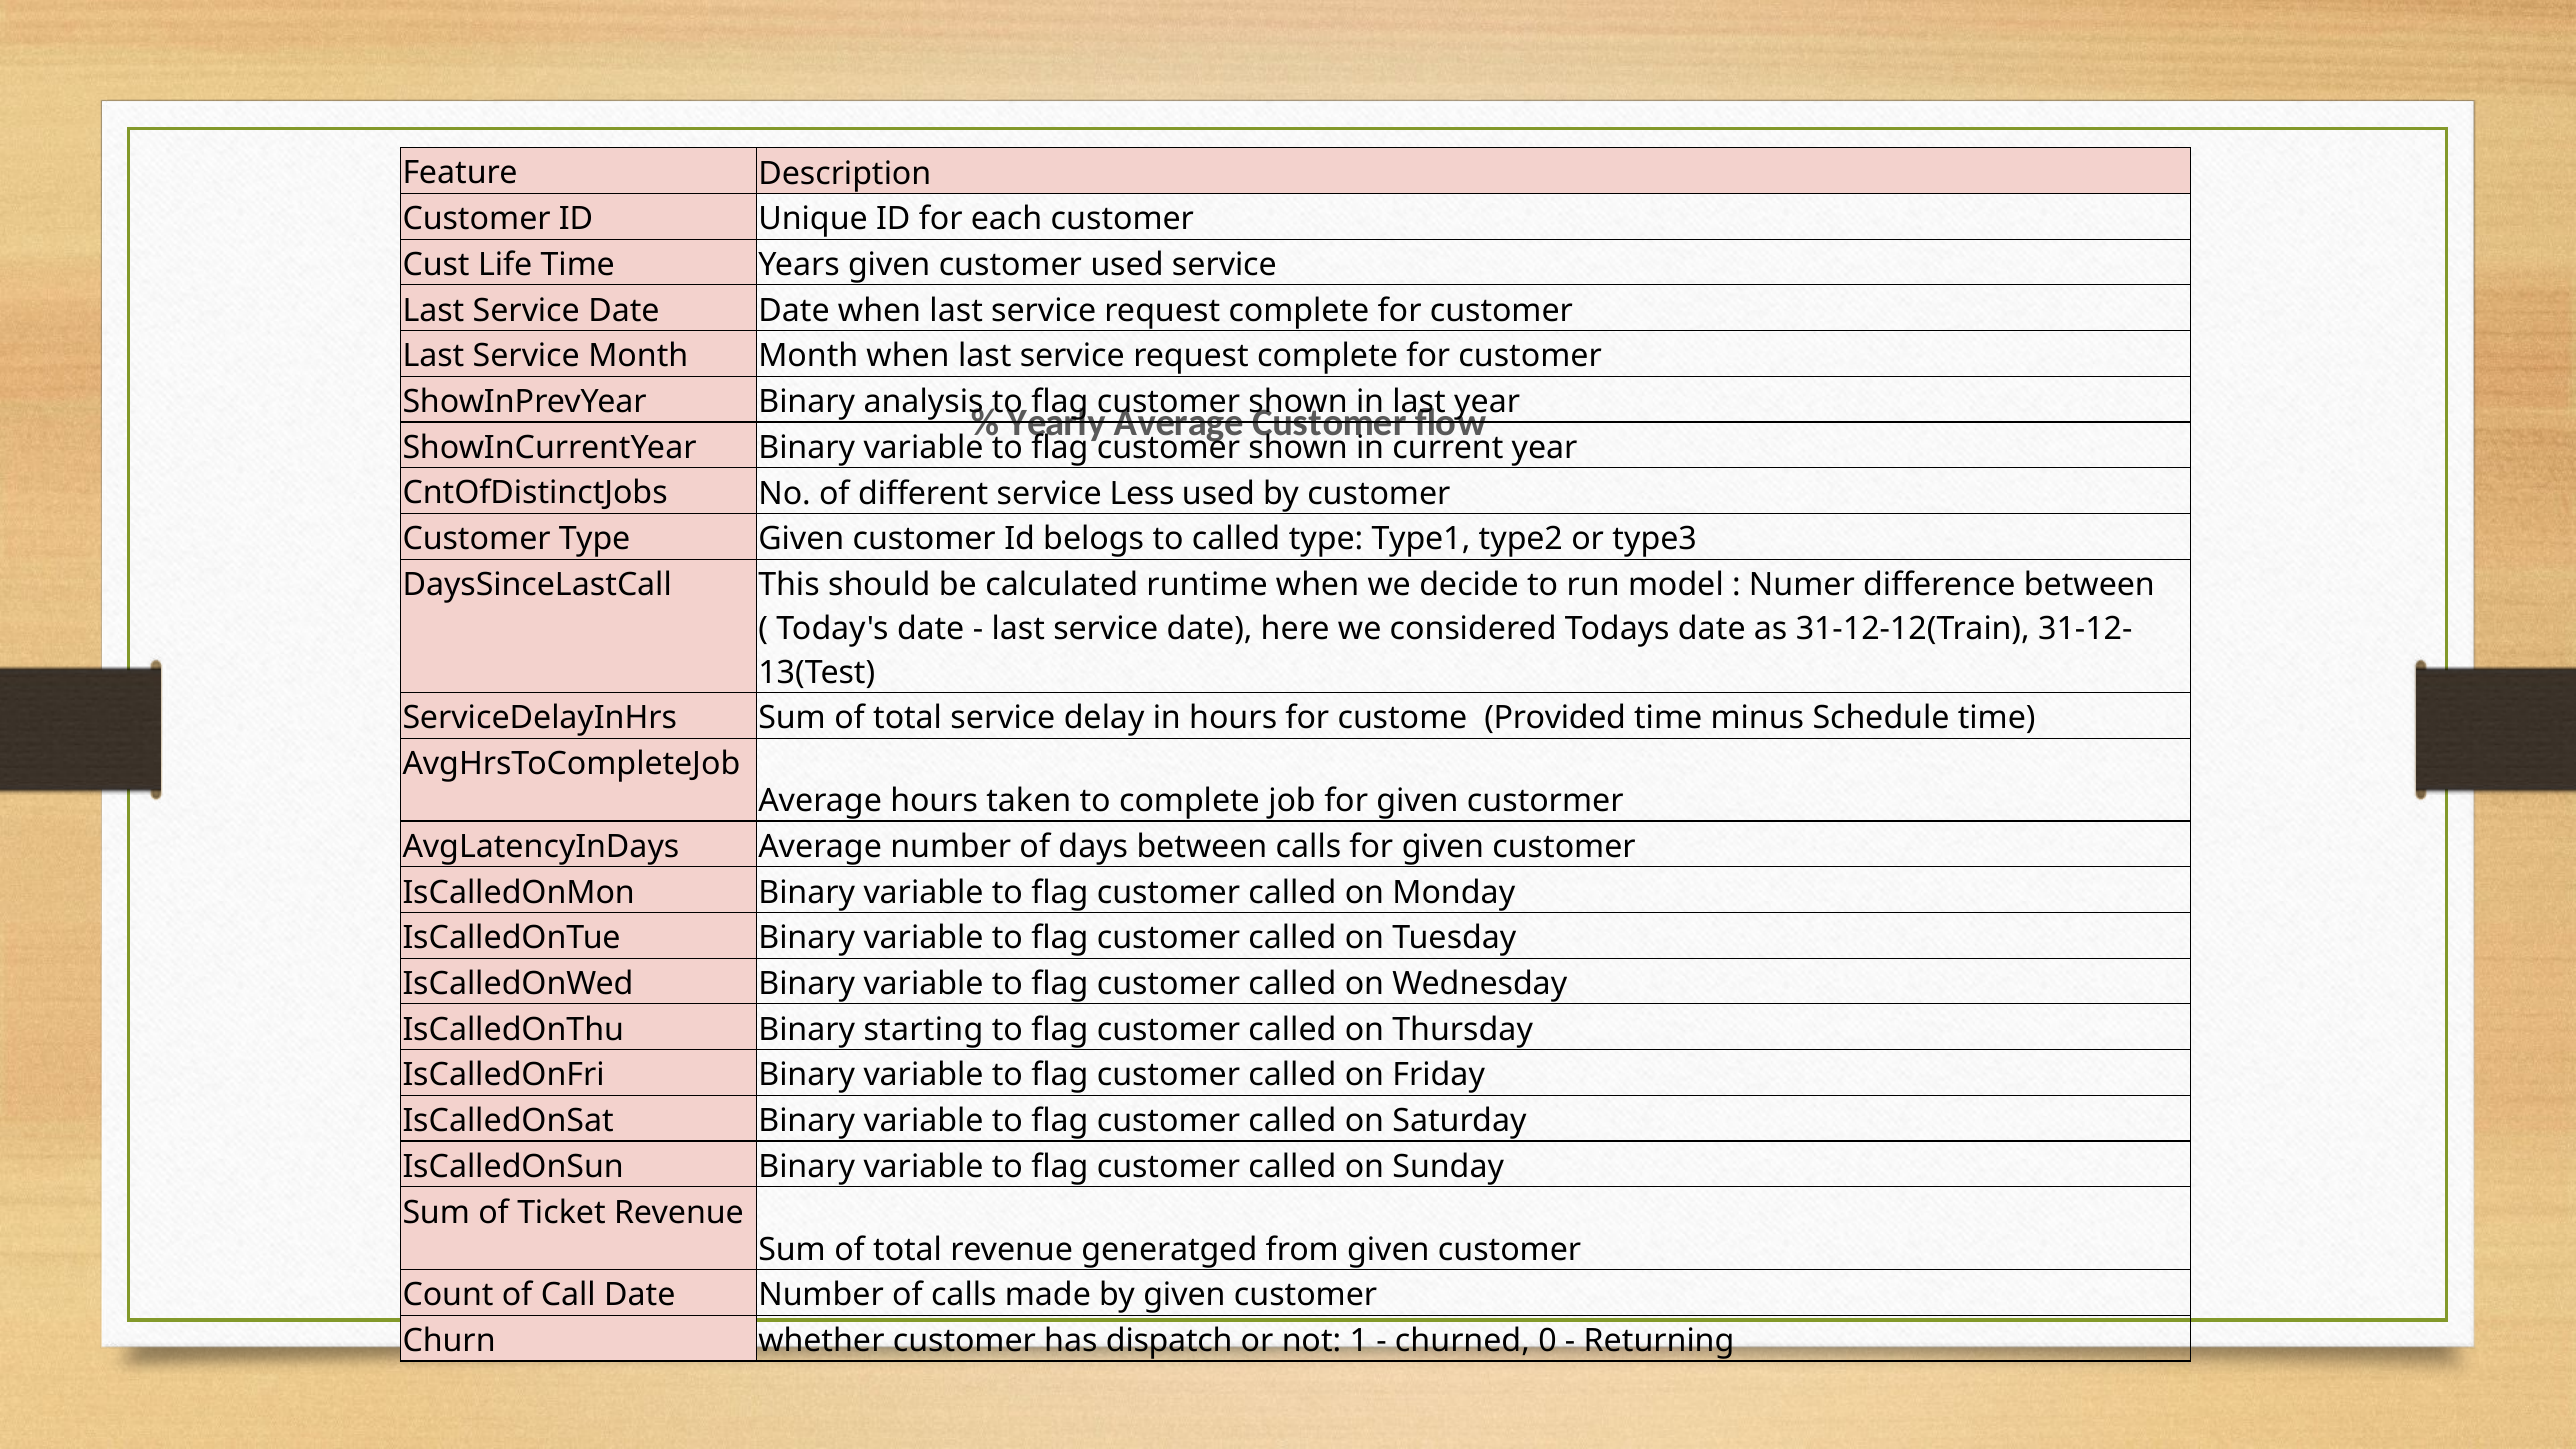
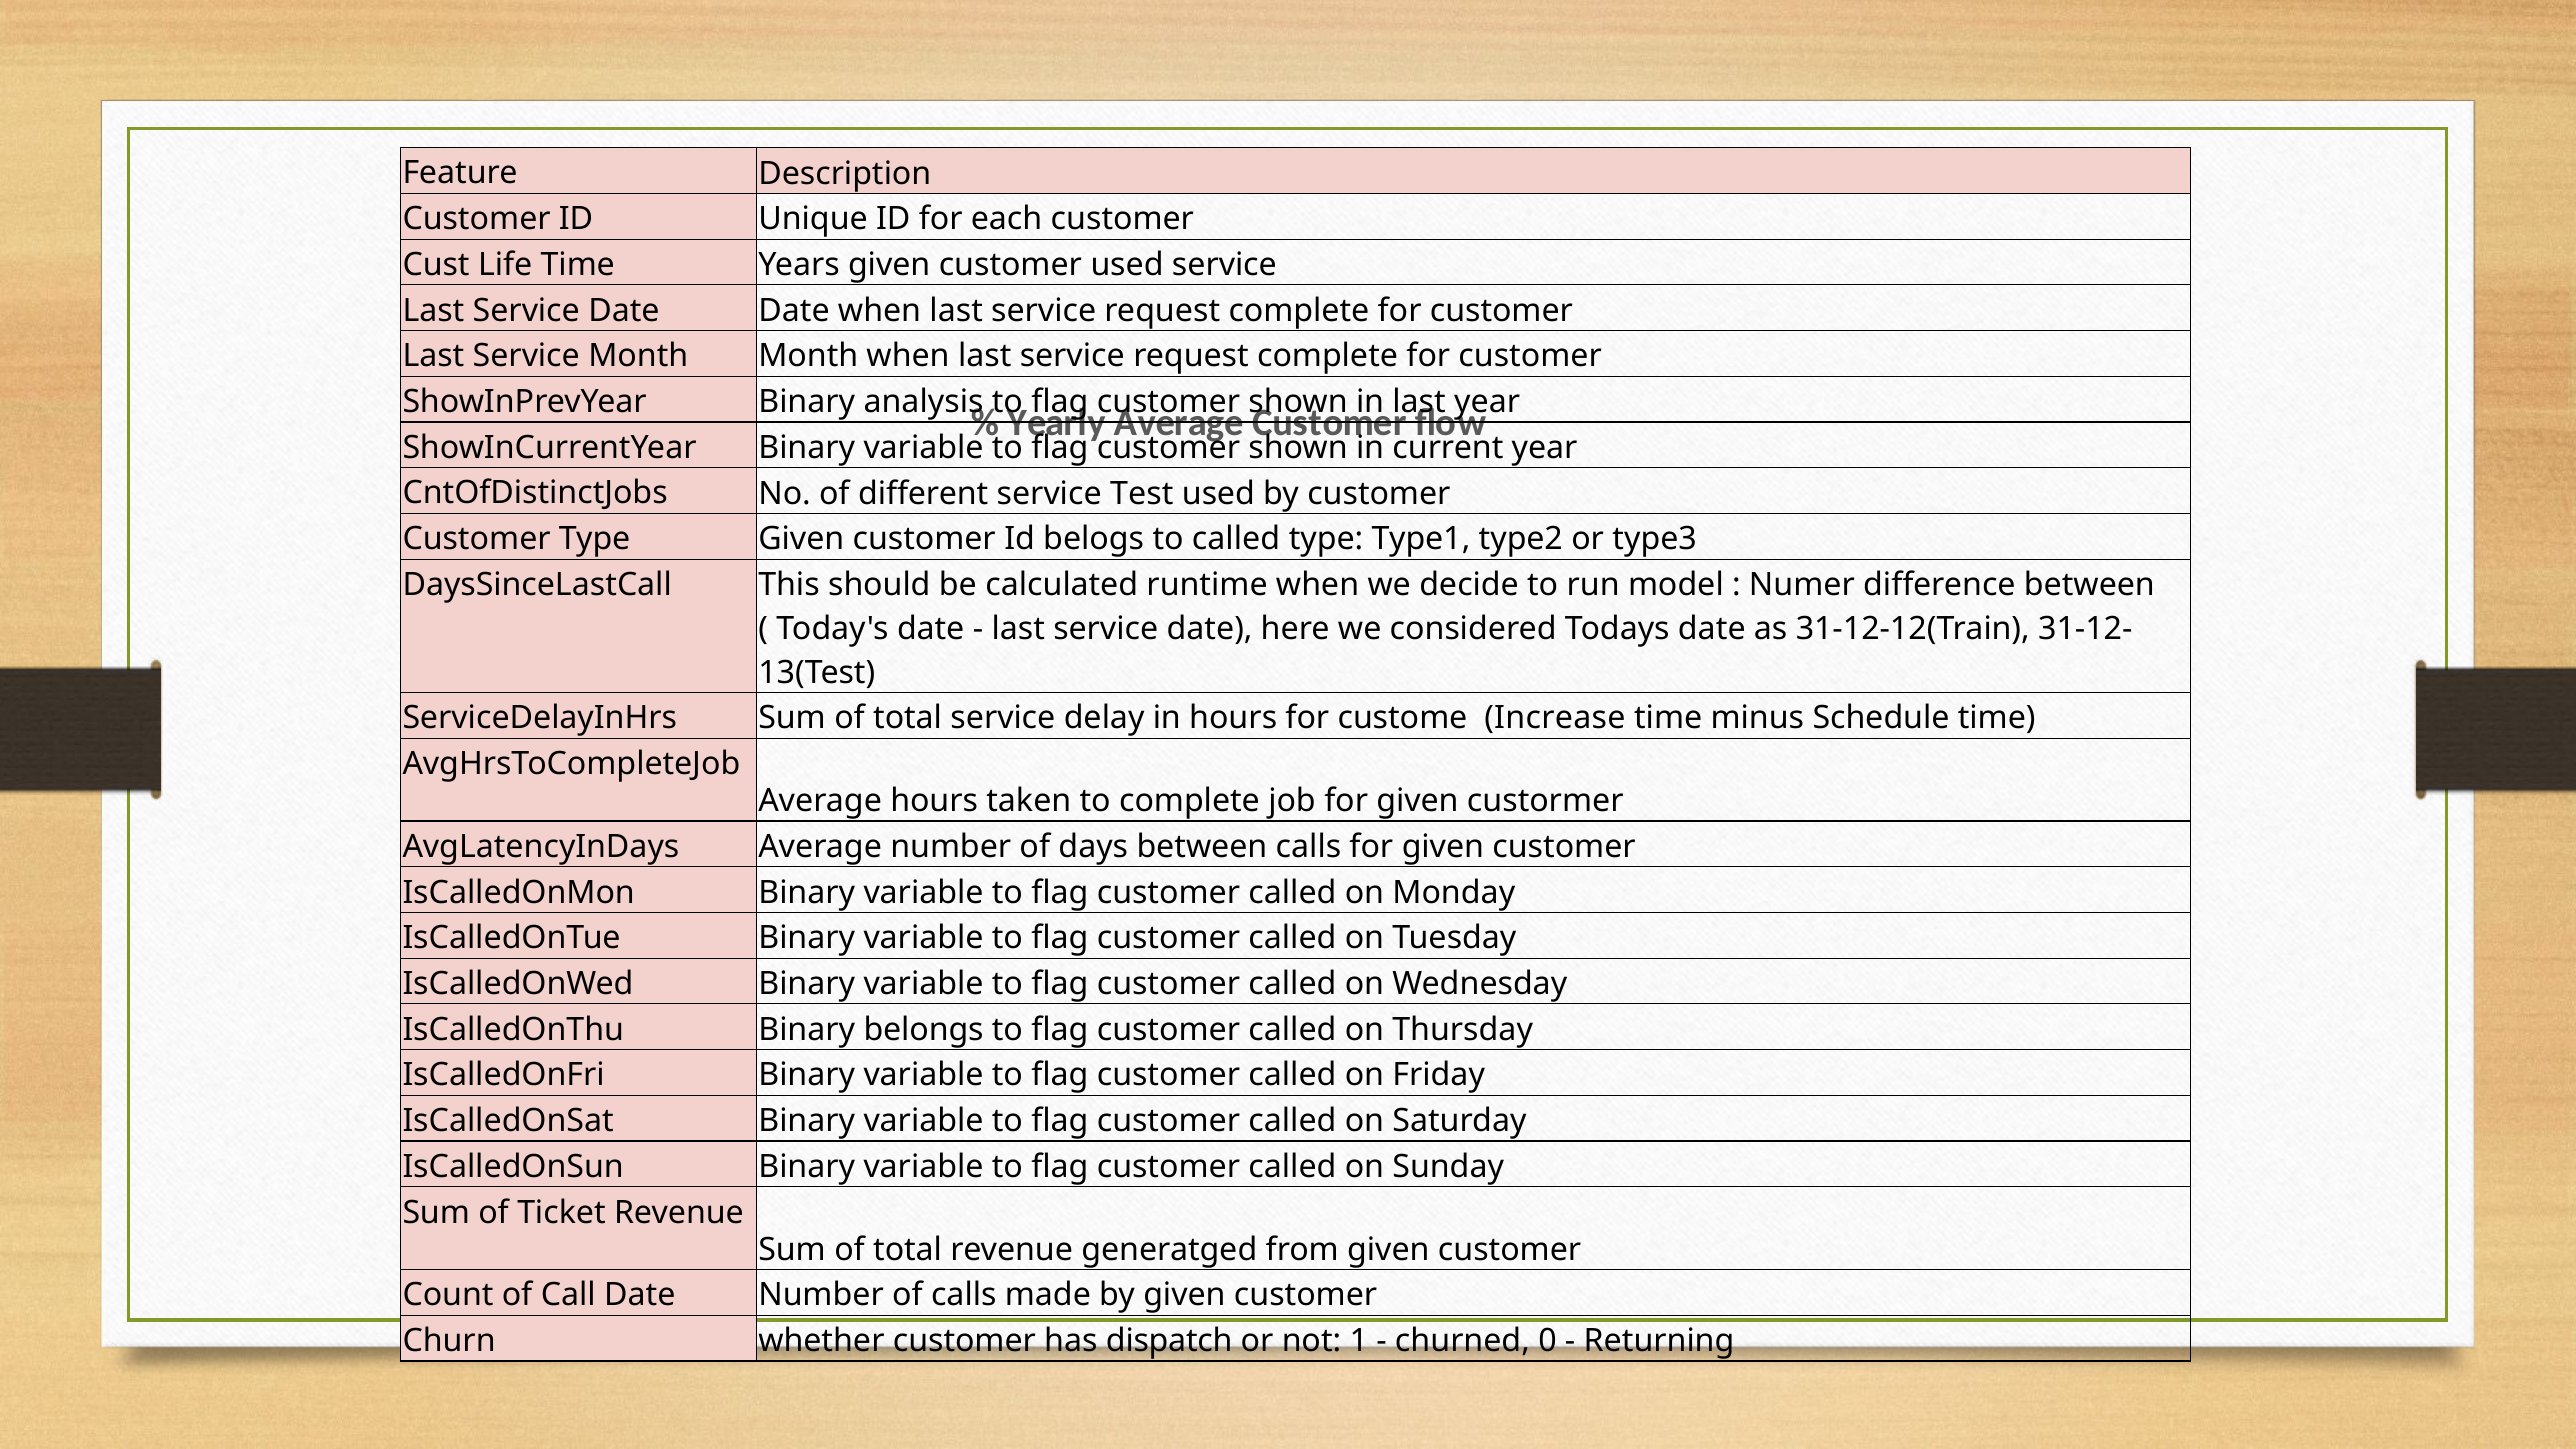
Less: Less -> Test
Provided: Provided -> Increase
starting: starting -> belongs
